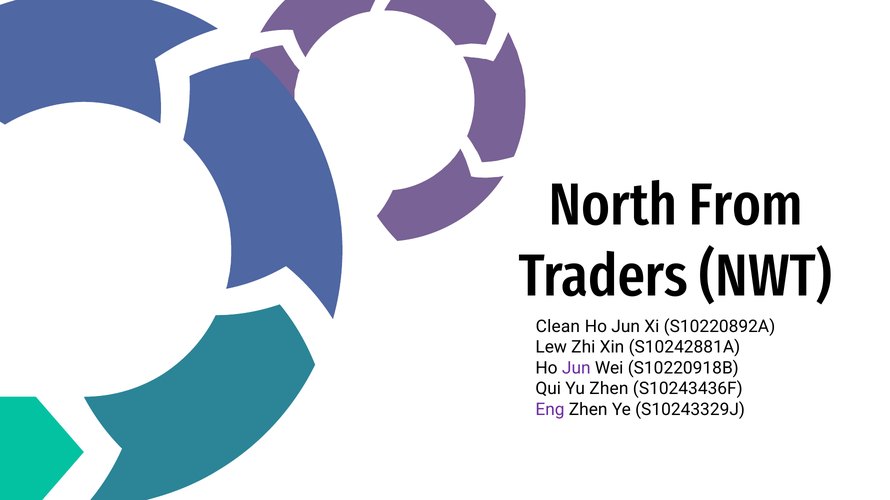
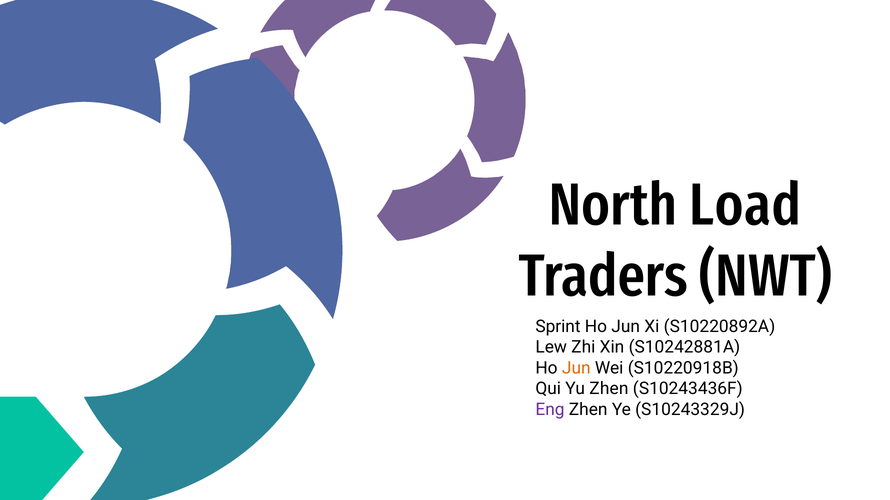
From: From -> Load
Clean: Clean -> Sprint
Jun at (576, 368) colour: purple -> orange
